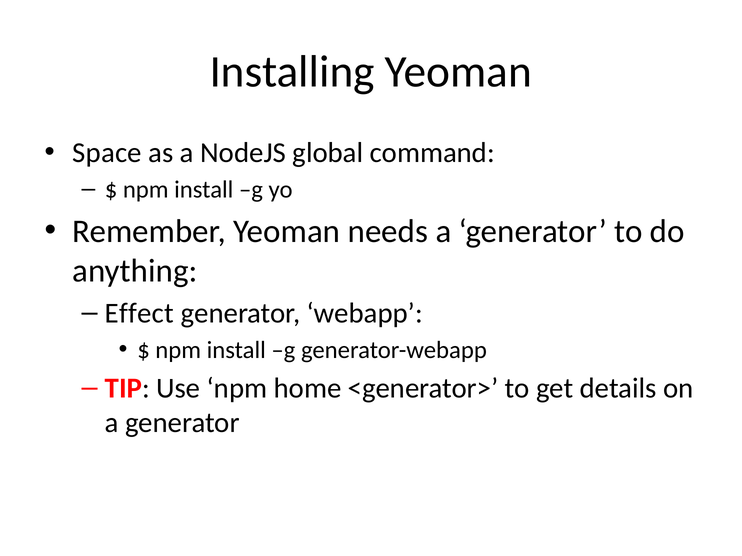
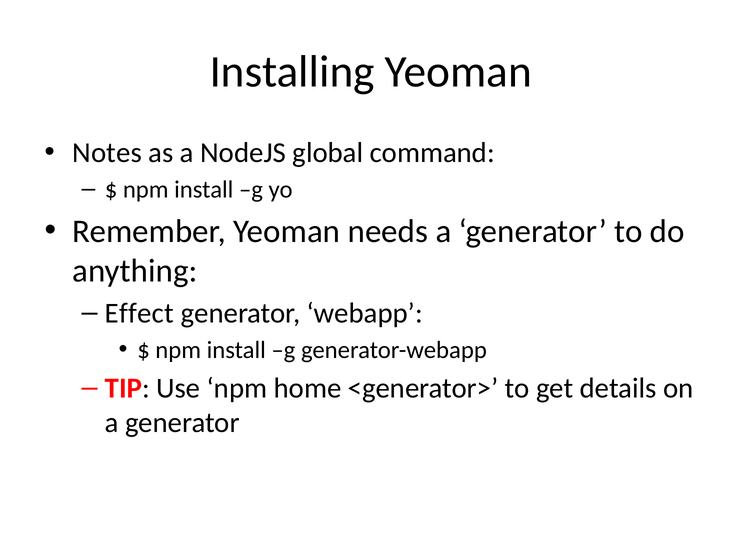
Space: Space -> Notes
